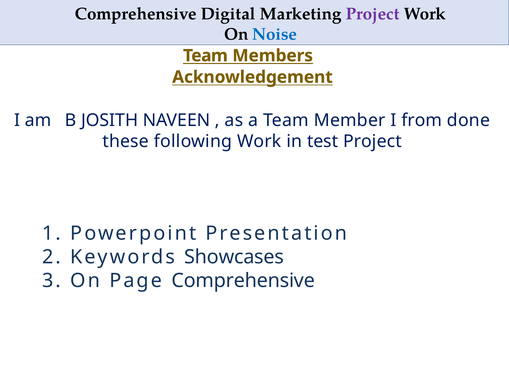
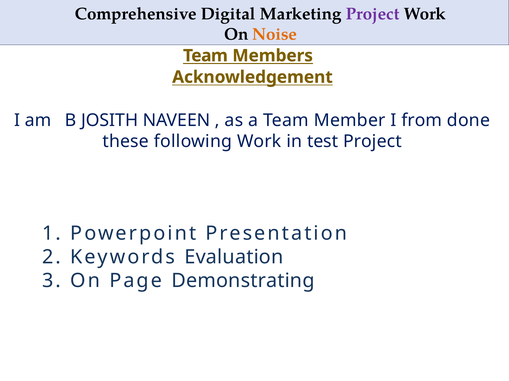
Noise colour: blue -> orange
Showcases: Showcases -> Evaluation
Page Comprehensive: Comprehensive -> Demonstrating
